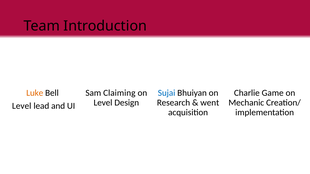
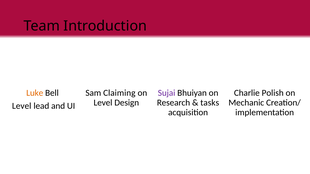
Game: Game -> Polish
Sujai colour: blue -> purple
went: went -> tasks
